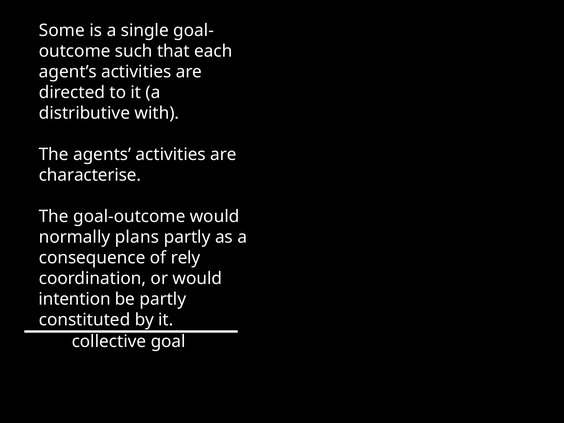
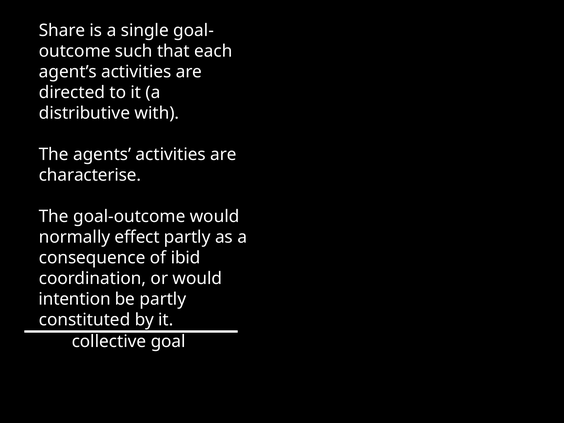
Some: Some -> Share
plans: plans -> effect
rely: rely -> ibid
